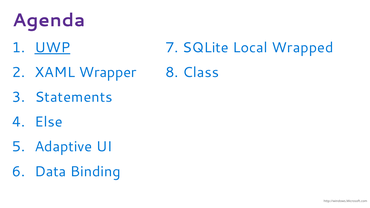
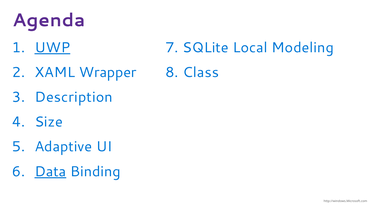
Wrapped: Wrapped -> Modeling
Statements: Statements -> Description
Else: Else -> Size
Data underline: none -> present
